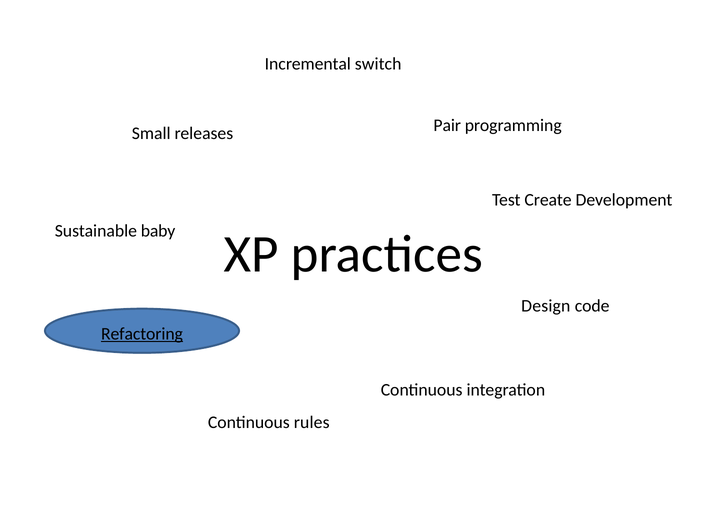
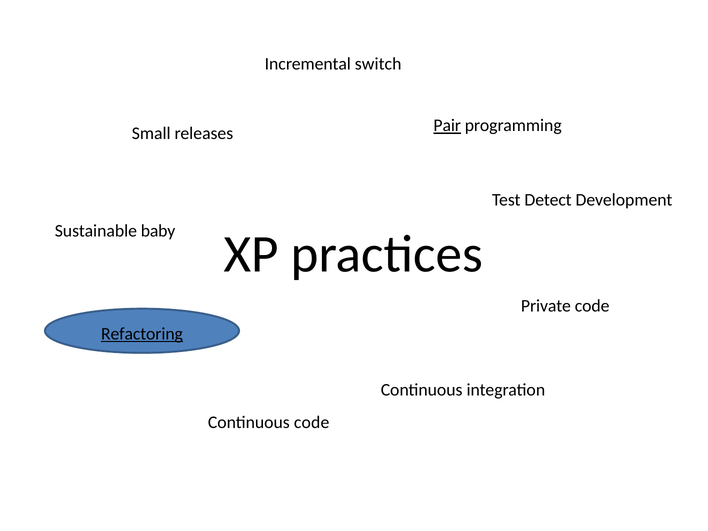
Pair underline: none -> present
Create: Create -> Detect
Design: Design -> Private
Continuous rules: rules -> code
